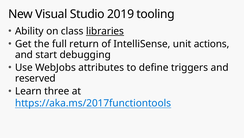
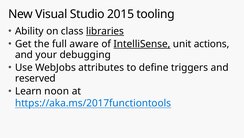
2019: 2019 -> 2015
return: return -> aware
IntelliSense underline: none -> present
start: start -> your
three: three -> noon
